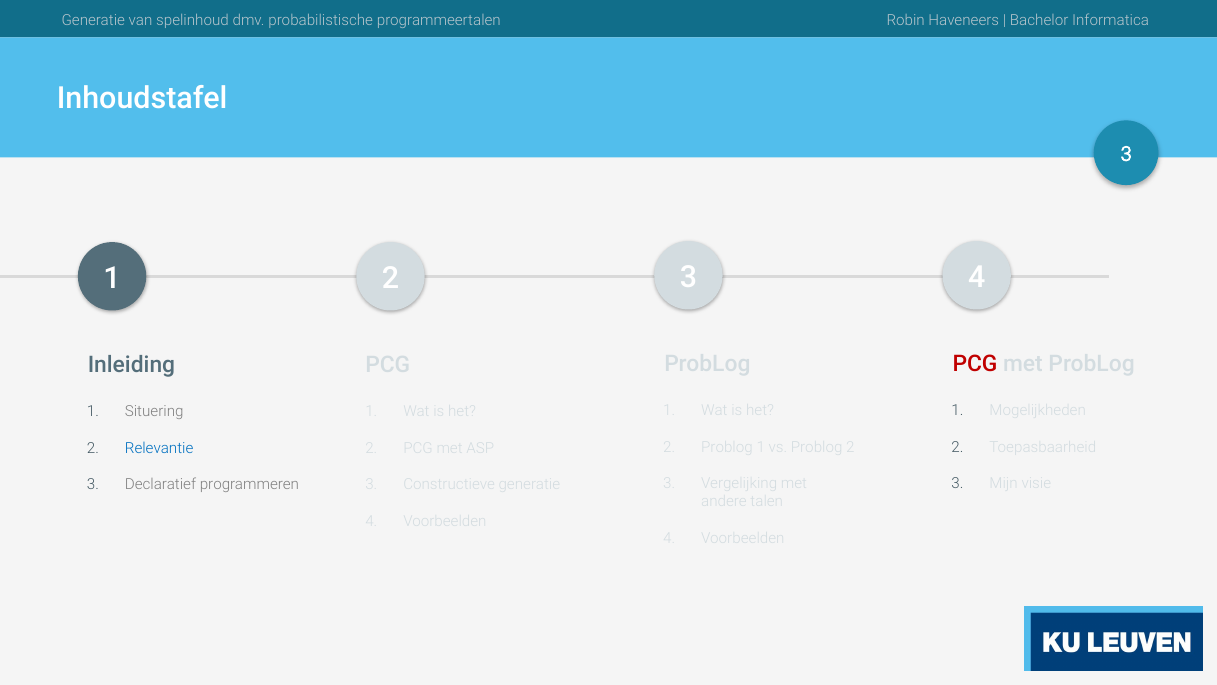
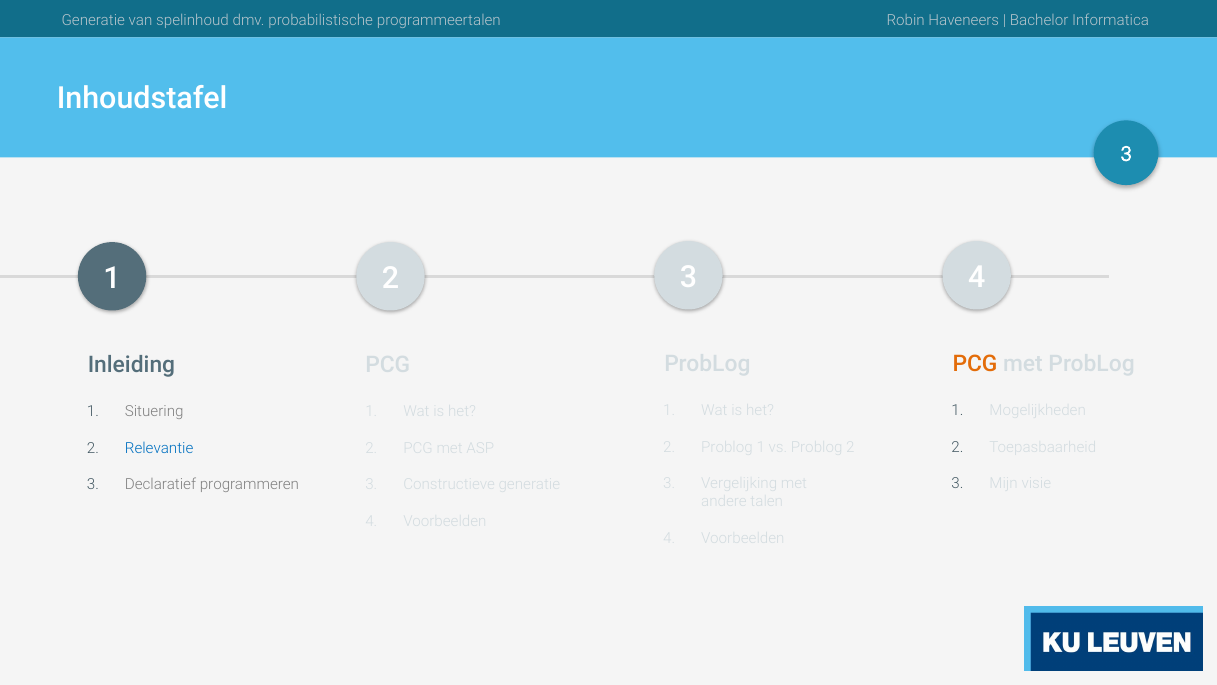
PCG at (975, 364) colour: red -> orange
